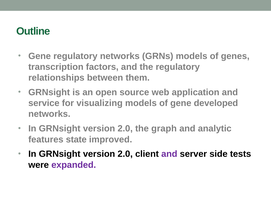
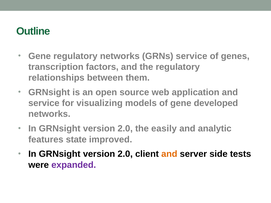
GRNs models: models -> service
graph: graph -> easily
and at (169, 154) colour: purple -> orange
